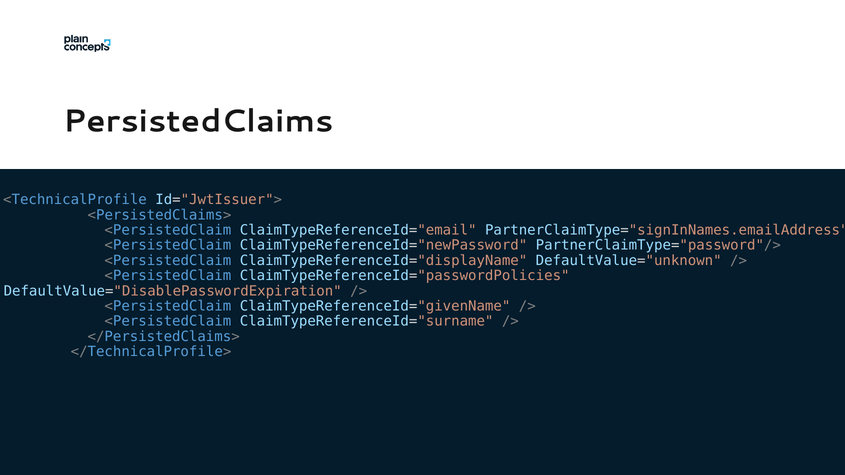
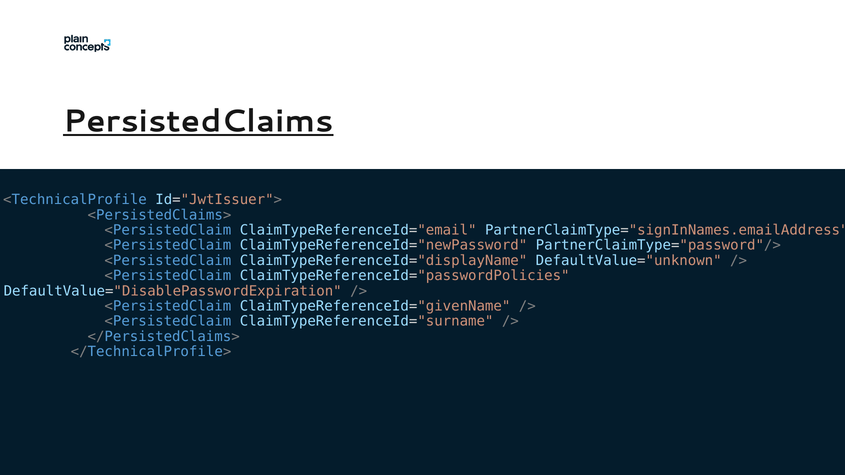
PersistedClaims underline: none -> present
